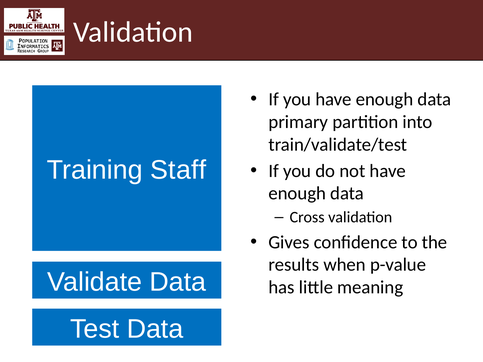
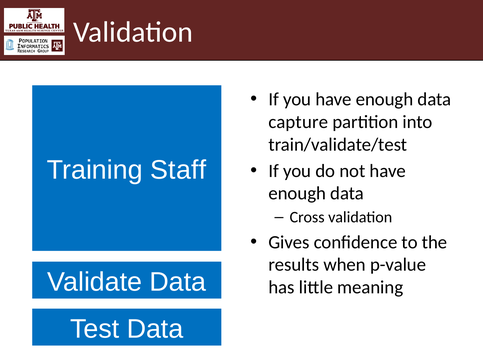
primary: primary -> capture
